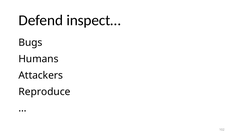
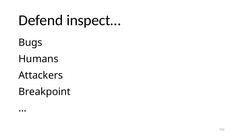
Reproduce: Reproduce -> Breakpoint
